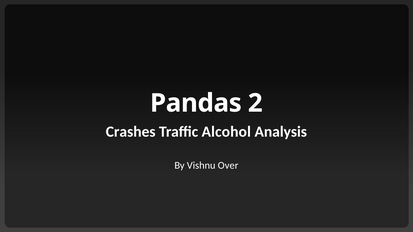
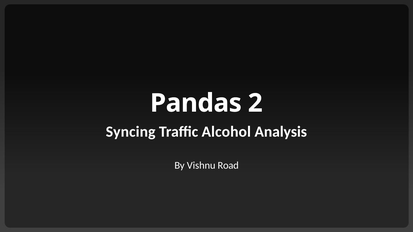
Crashes: Crashes -> Syncing
Over: Over -> Road
